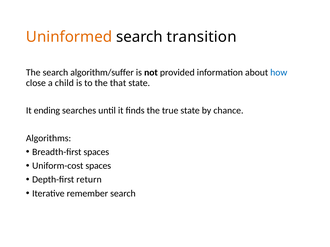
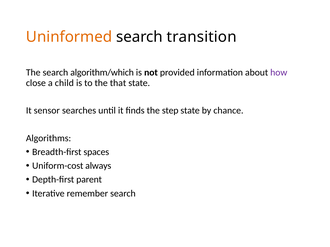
algorithm/suffer: algorithm/suffer -> algorithm/which
how colour: blue -> purple
ending: ending -> sensor
true: true -> step
Uniform-cost spaces: spaces -> always
return: return -> parent
